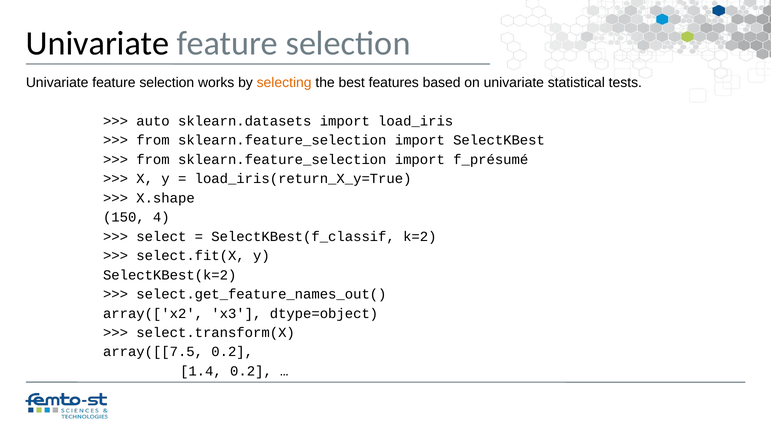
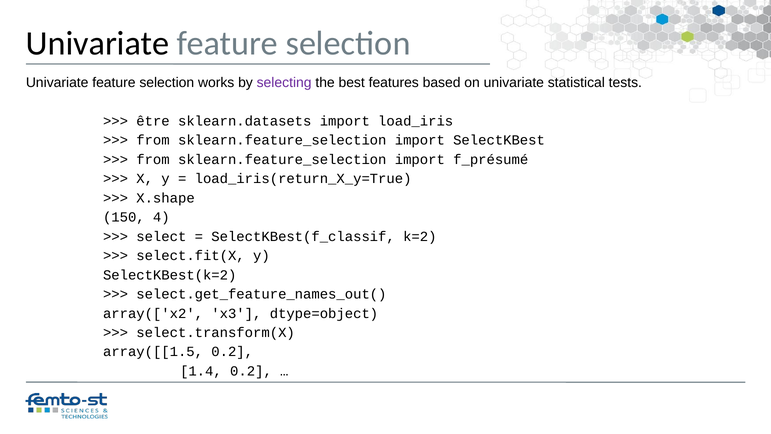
selecting colour: orange -> purple
auto: auto -> être
array([[7.5: array([[7.5 -> array([[1.5
